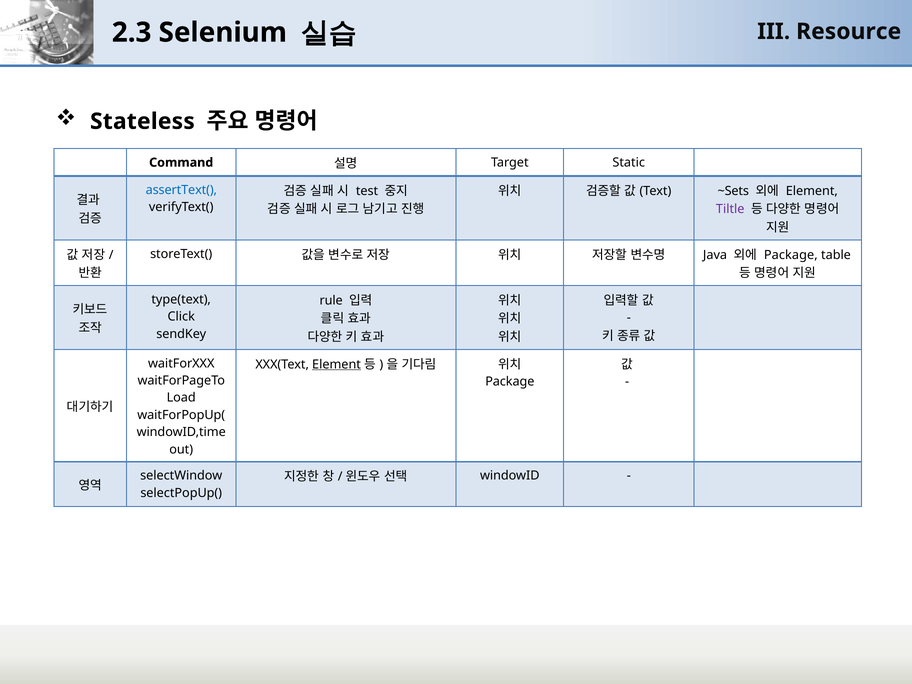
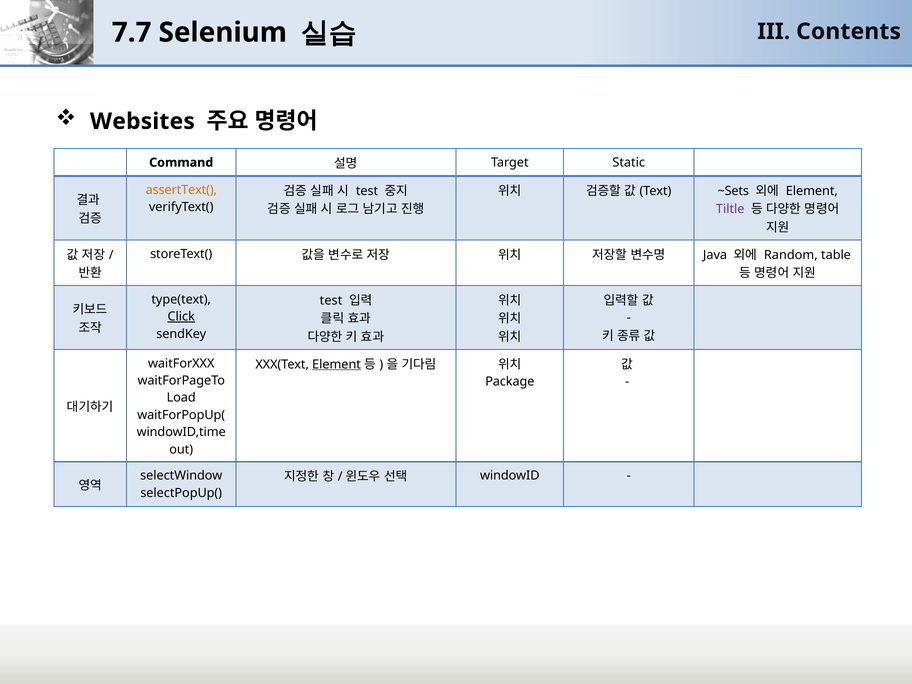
2.3: 2.3 -> 7.7
Resource: Resource -> Contents
Stateless: Stateless -> Websites
assertText( colour: blue -> orange
Package at (791, 255): Package -> Random
rule at (331, 301): rule -> test
Click underline: none -> present
